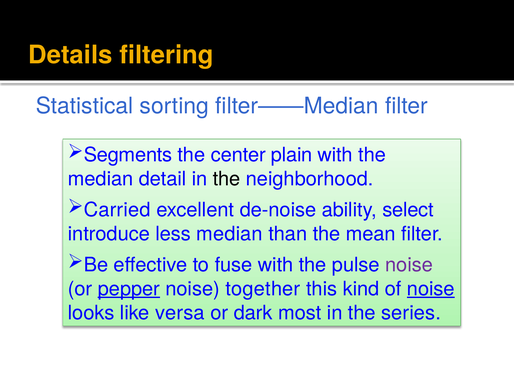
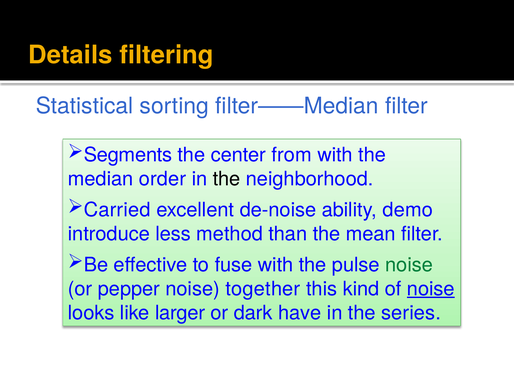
plain: plain -> from
detail: detail -> order
select: select -> demo
less median: median -> method
noise at (409, 265) colour: purple -> green
pepper underline: present -> none
versa: versa -> larger
most: most -> have
